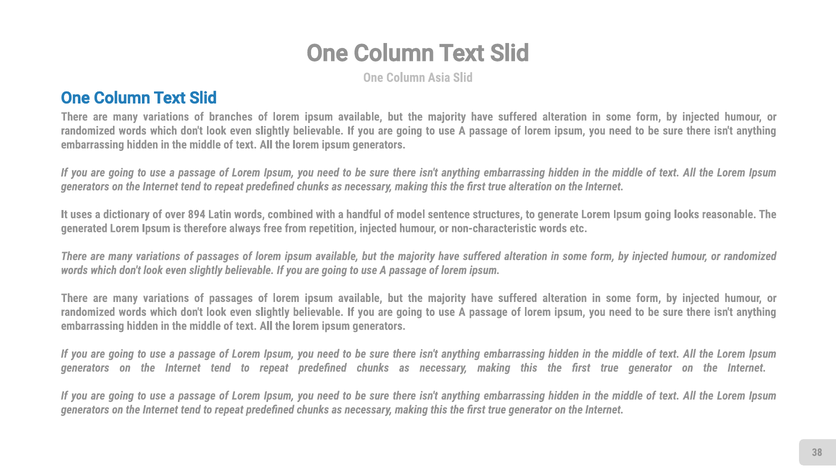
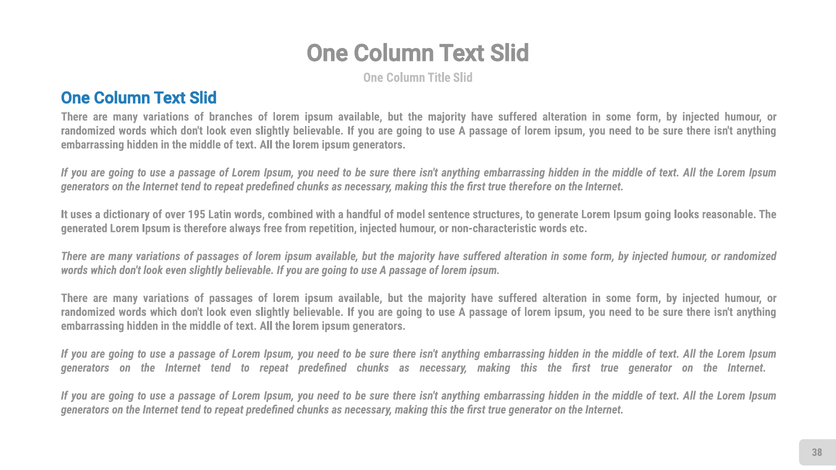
Asia: Asia -> Title
true alteration: alteration -> therefore
894: 894 -> 195
